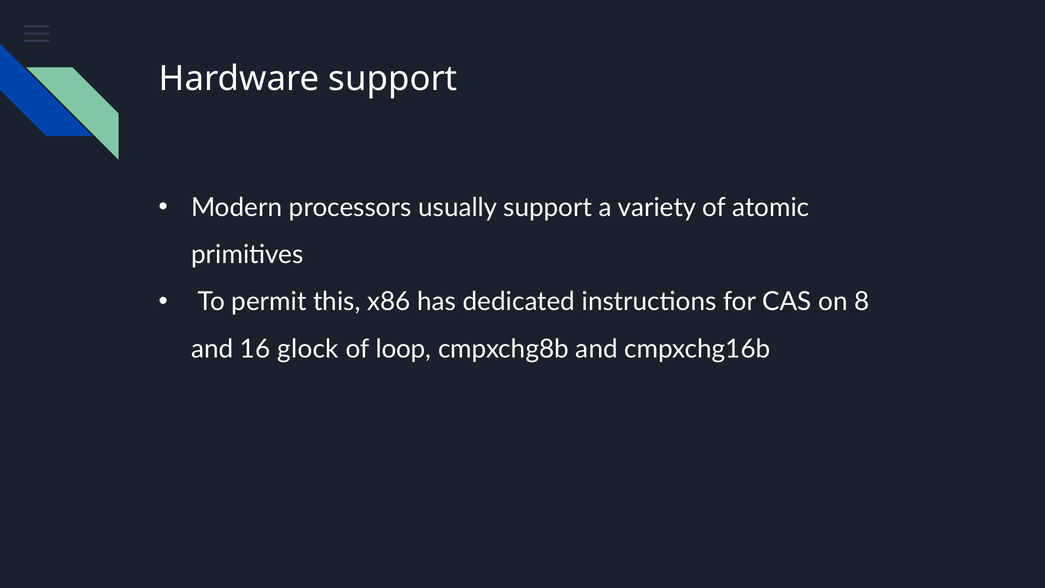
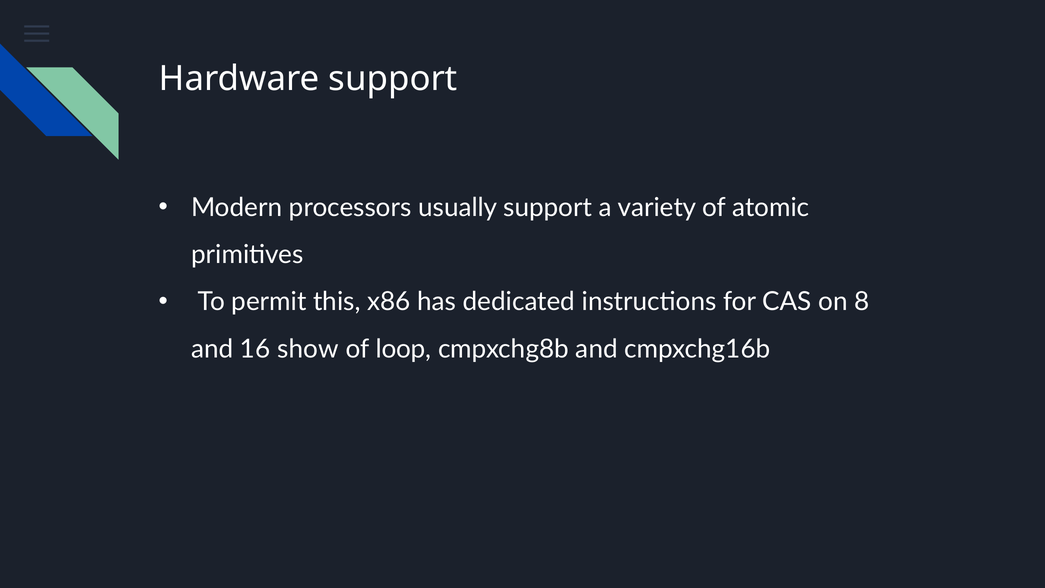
glock: glock -> show
